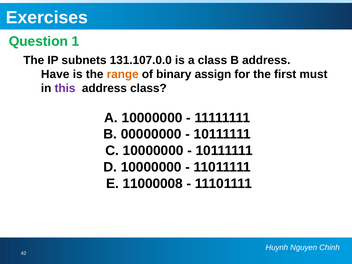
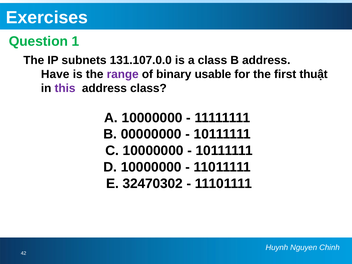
range colour: orange -> purple
assign: assign -> usable
must: must -> thuật
11000008: 11000008 -> 32470302
